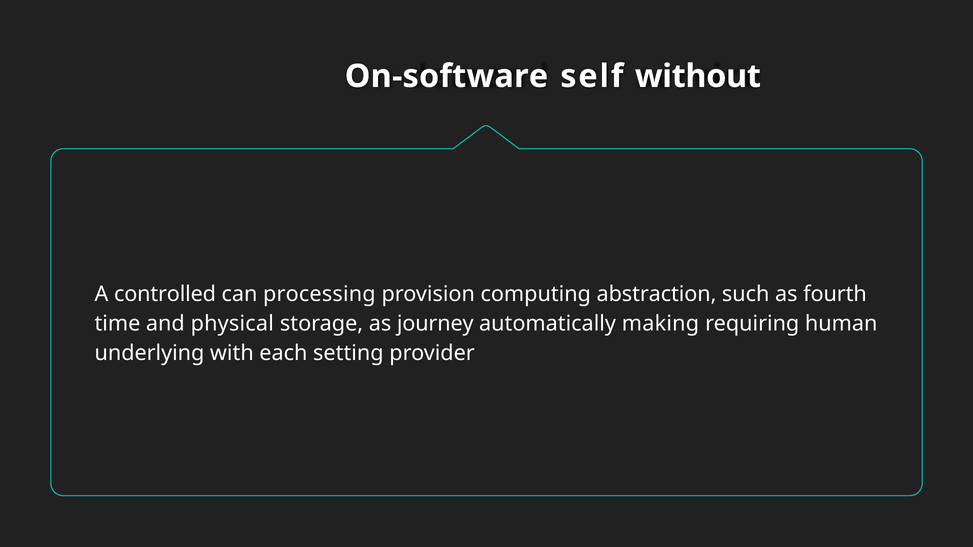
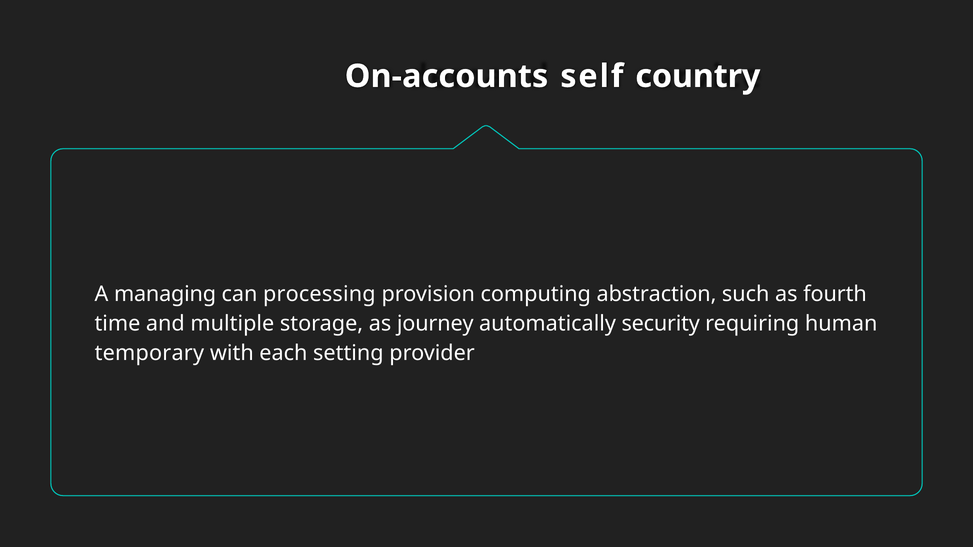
On-software: On-software -> On-accounts
without: without -> country
controlled: controlled -> managing
physical: physical -> multiple
making: making -> security
underlying: underlying -> temporary
